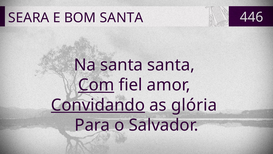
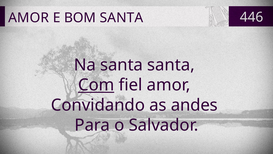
SEARA at (29, 18): SEARA -> AMOR
Convidando underline: present -> none
glória: glória -> andes
